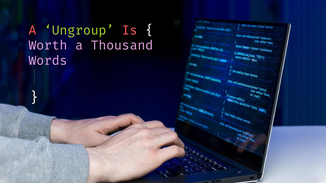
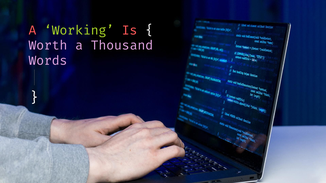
Ungroup: Ungroup -> Working
